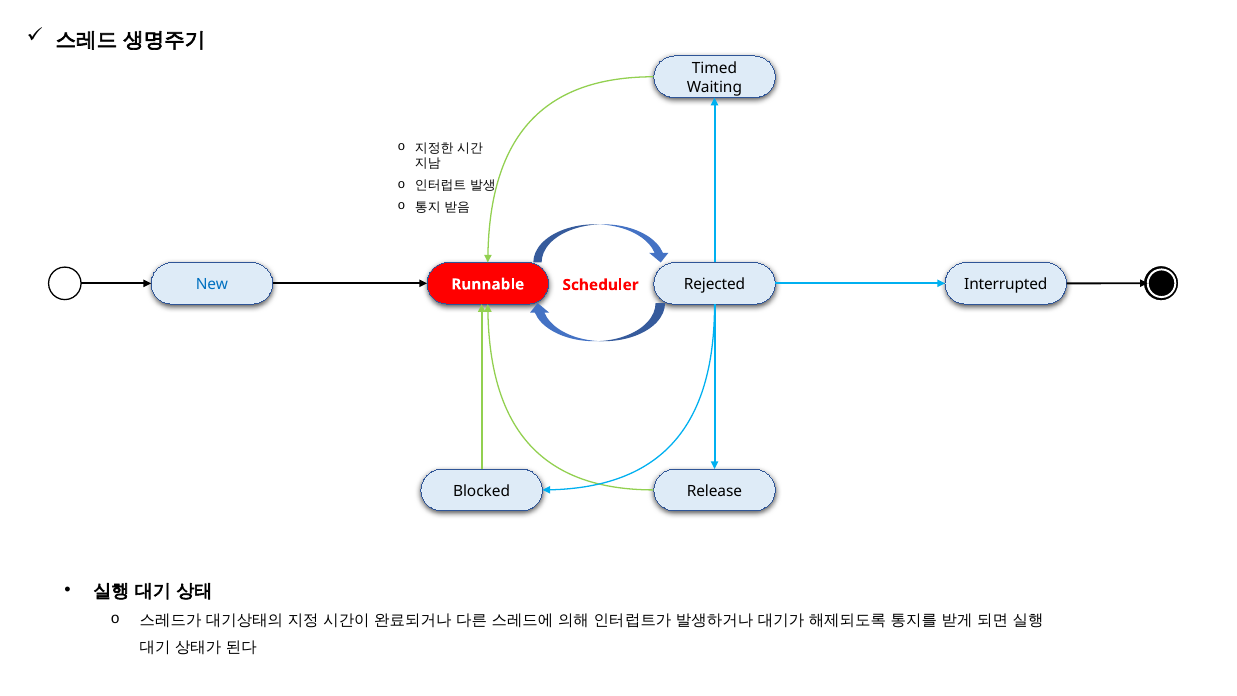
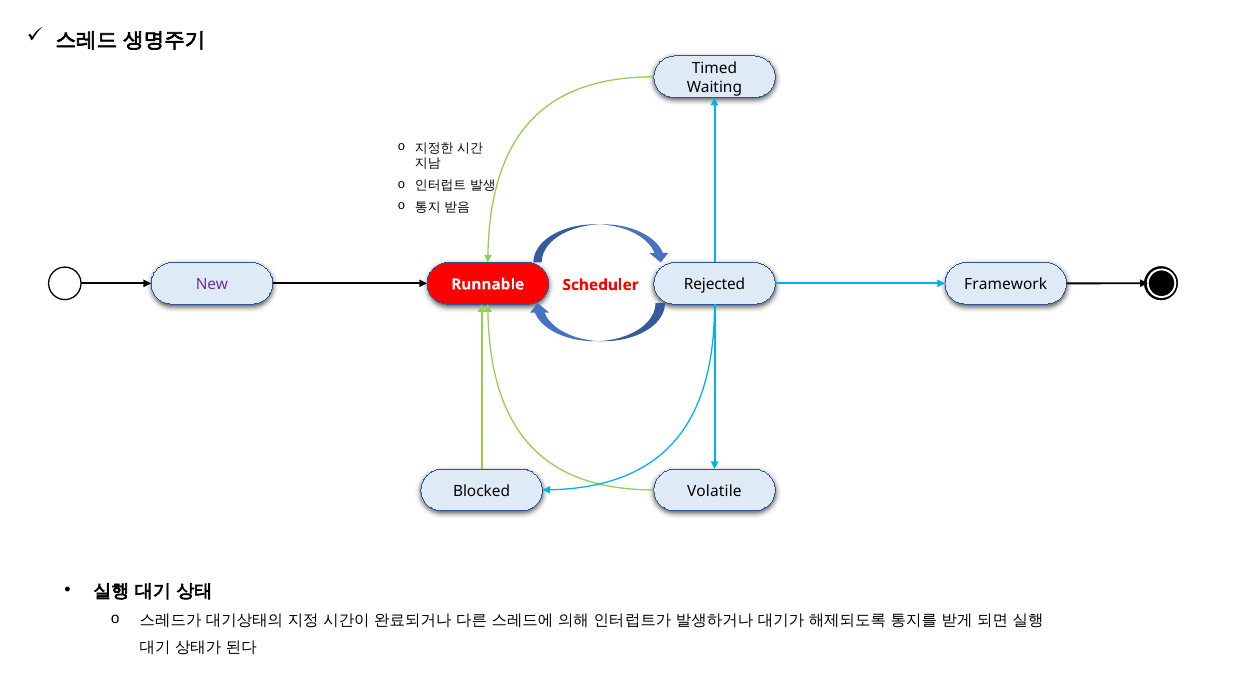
New colour: blue -> purple
Interrupted: Interrupted -> Framework
Release: Release -> Volatile
